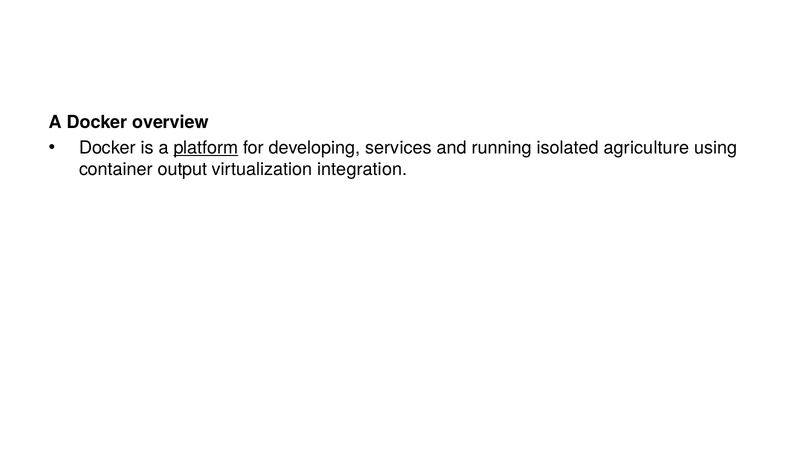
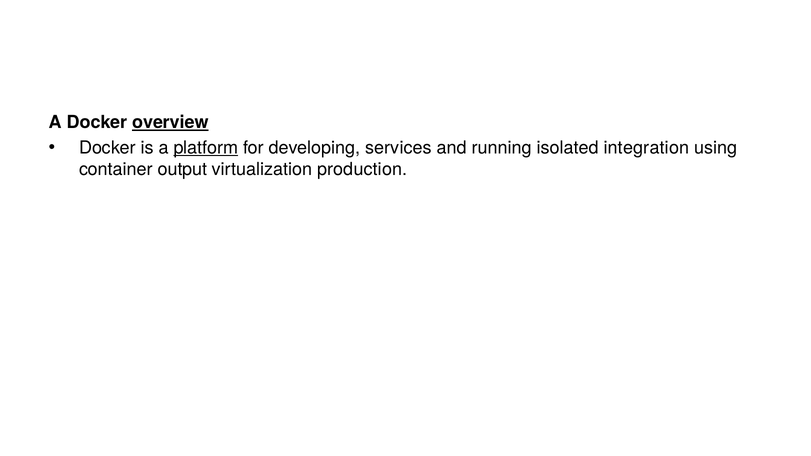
overview underline: none -> present
agriculture: agriculture -> integration
integration: integration -> production
